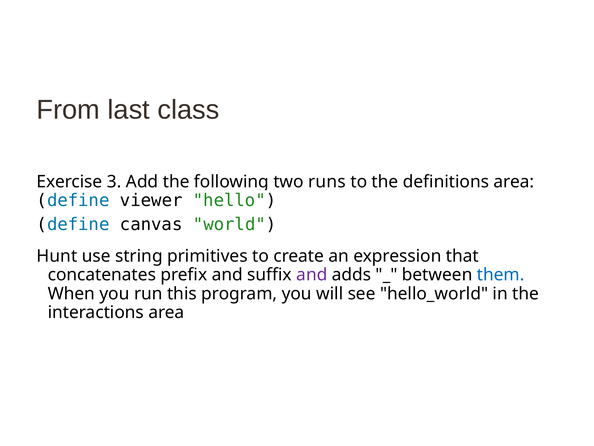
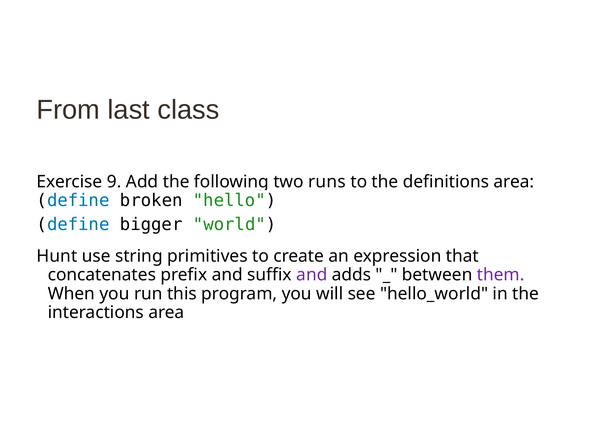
3: 3 -> 9
viewer: viewer -> broken
canvas: canvas -> bigger
them colour: blue -> purple
